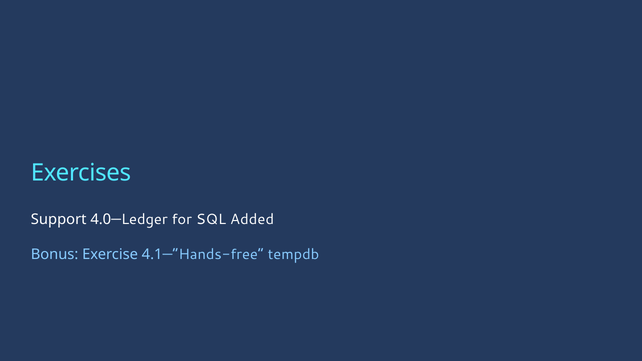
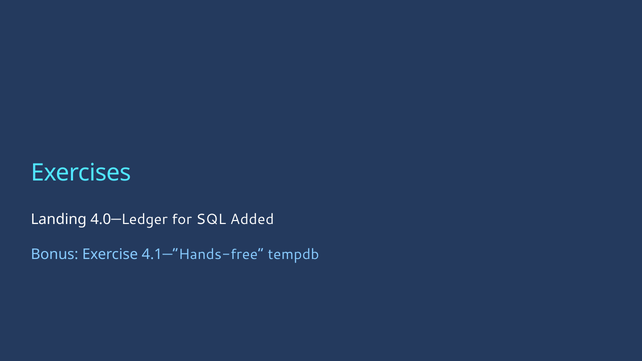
Support: Support -> Landing
